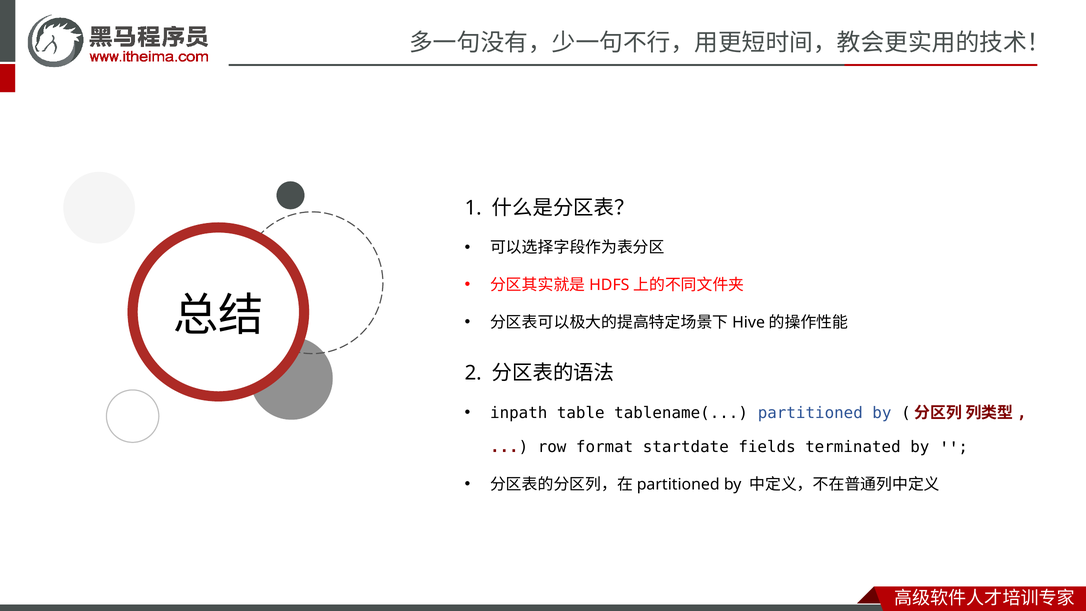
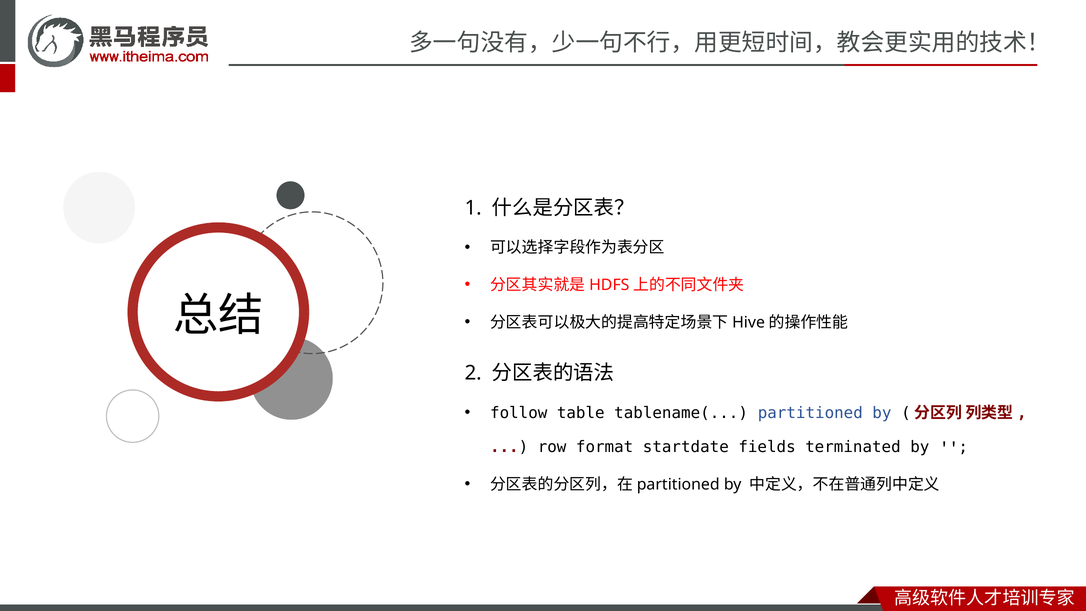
inpath: inpath -> follow
